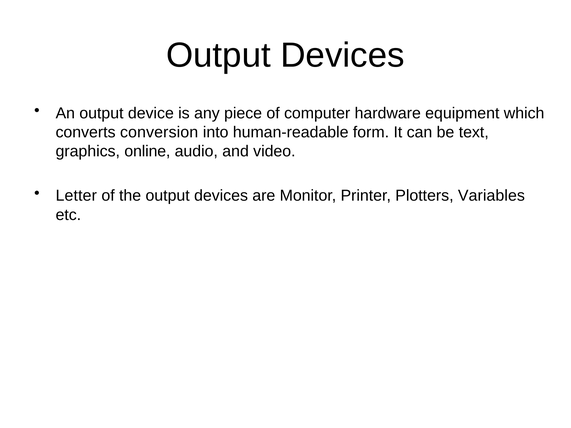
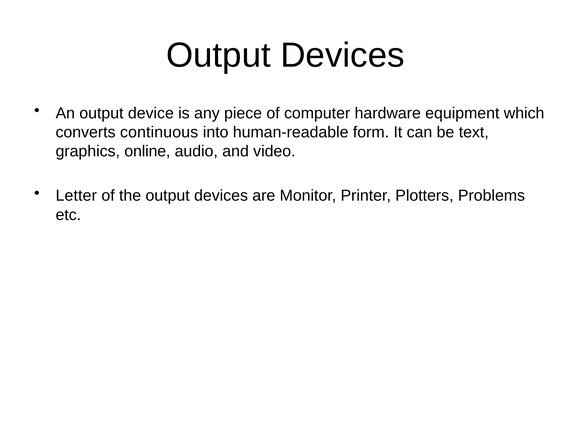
conversion: conversion -> continuous
Variables: Variables -> Problems
